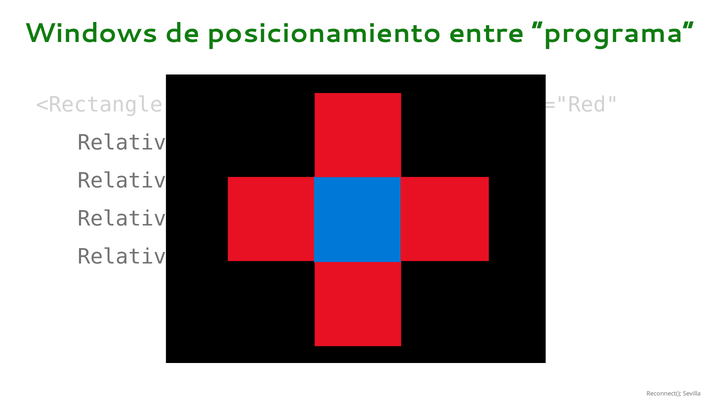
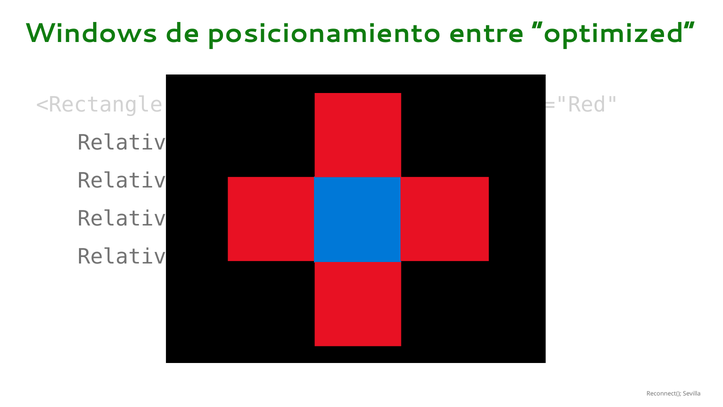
programa: programa -> optimized
